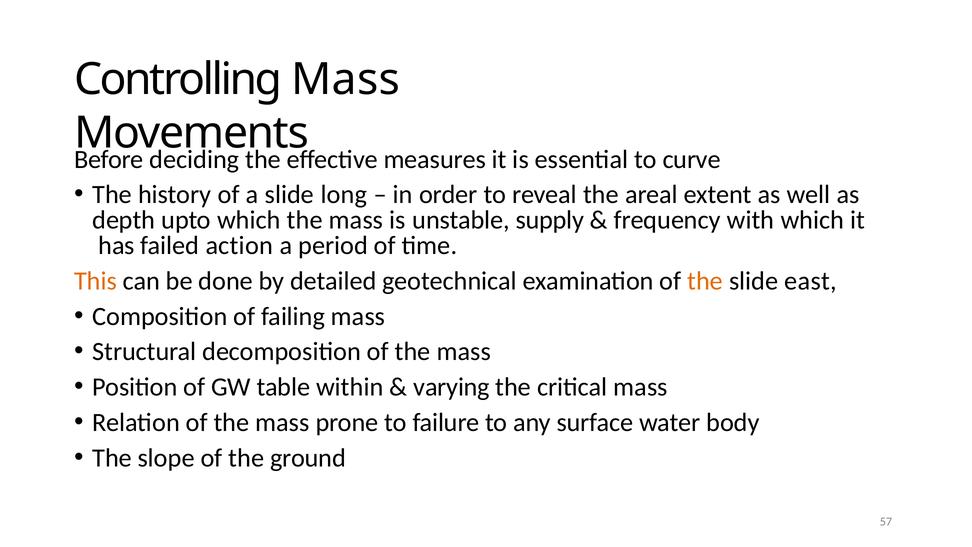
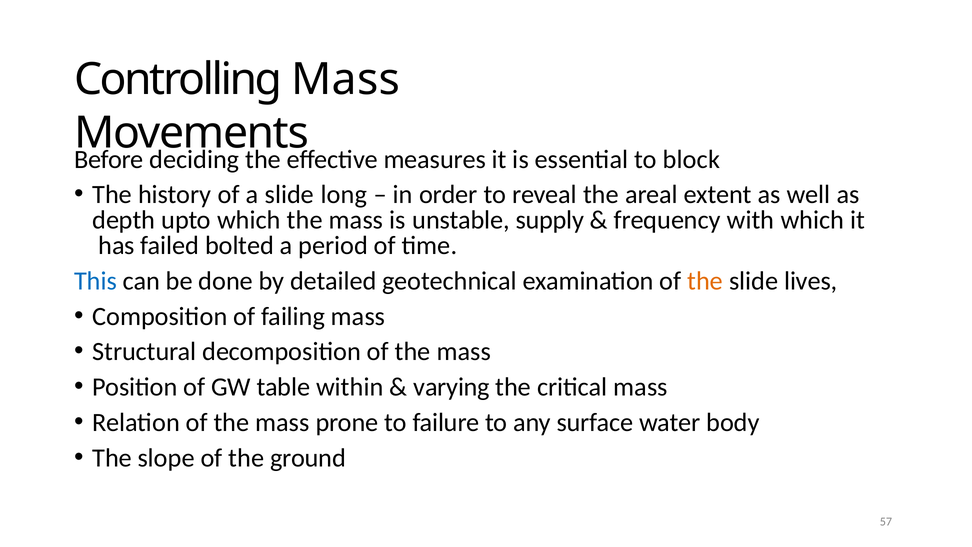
curve: curve -> block
action: action -> bolted
This colour: orange -> blue
east: east -> lives
